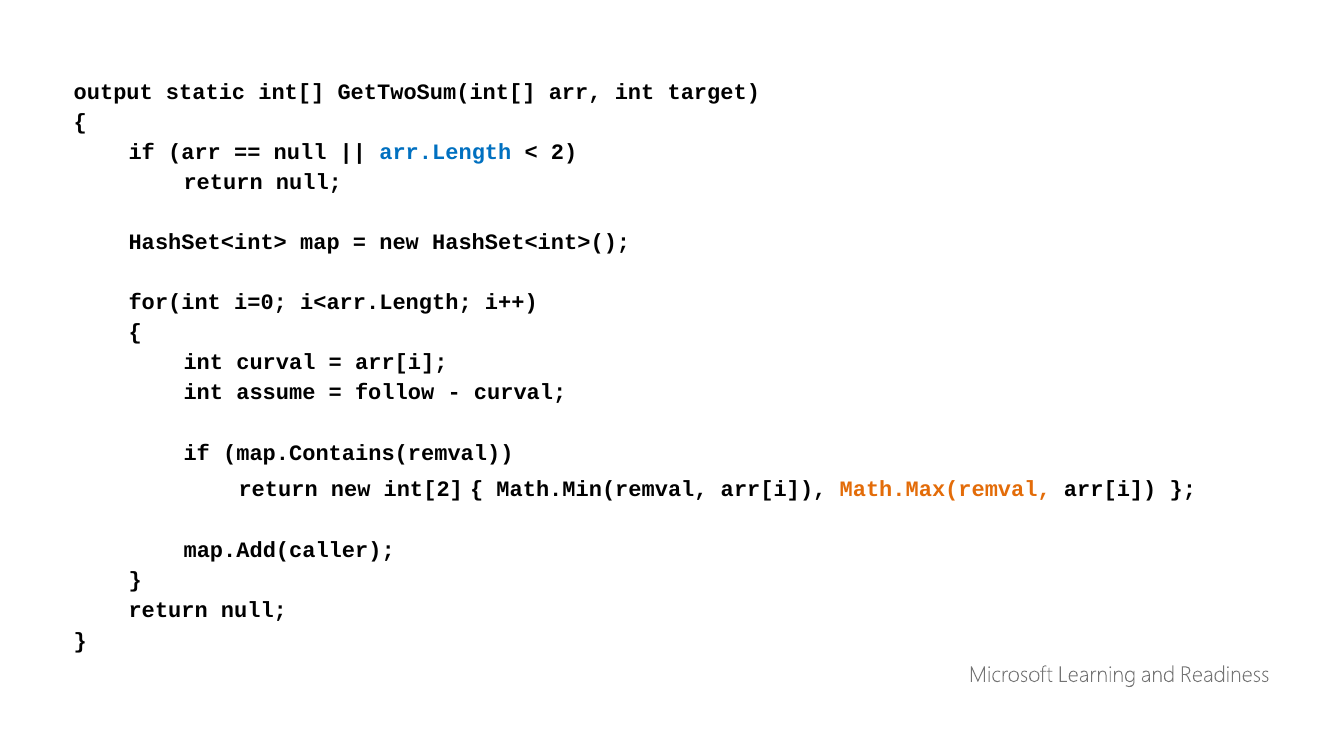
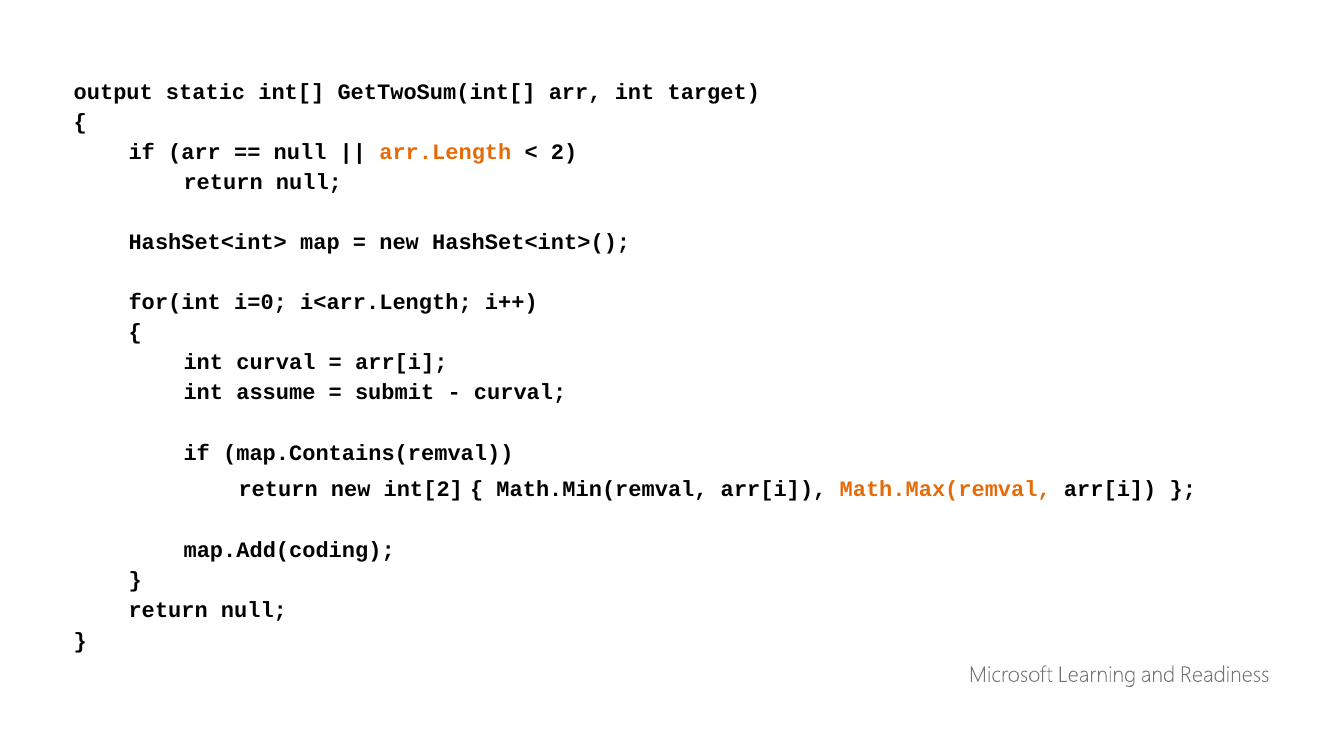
arr.Length colour: blue -> orange
follow: follow -> submit
map.Add(caller: map.Add(caller -> map.Add(coding
